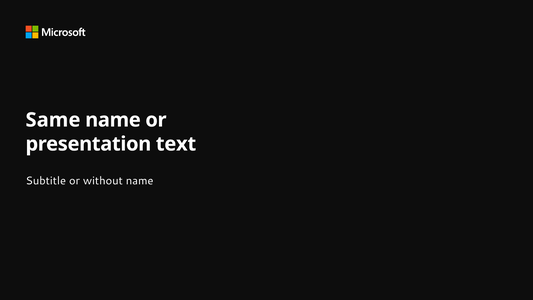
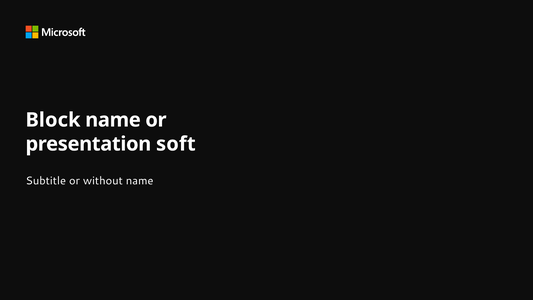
Same: Same -> Block
text: text -> soft
